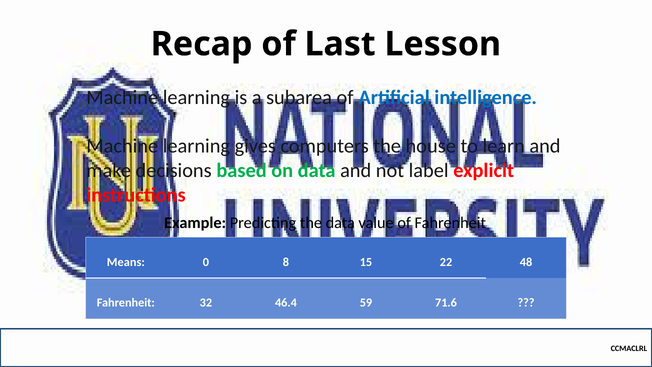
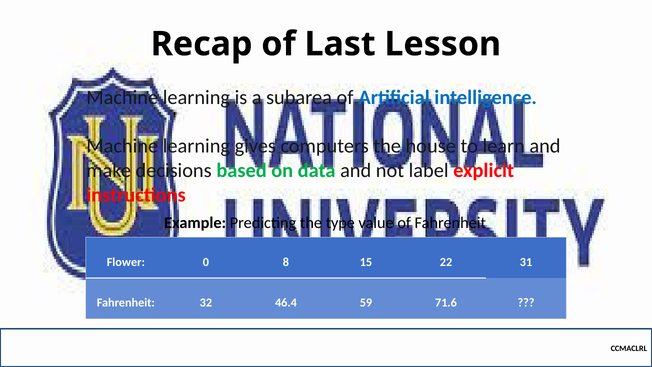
the data: data -> type
Means: Means -> Flower
48: 48 -> 31
